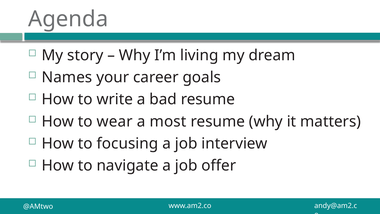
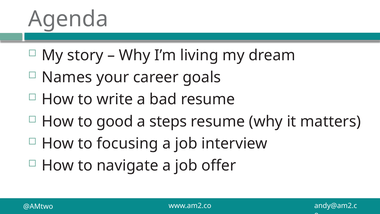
wear: wear -> good
most: most -> steps
